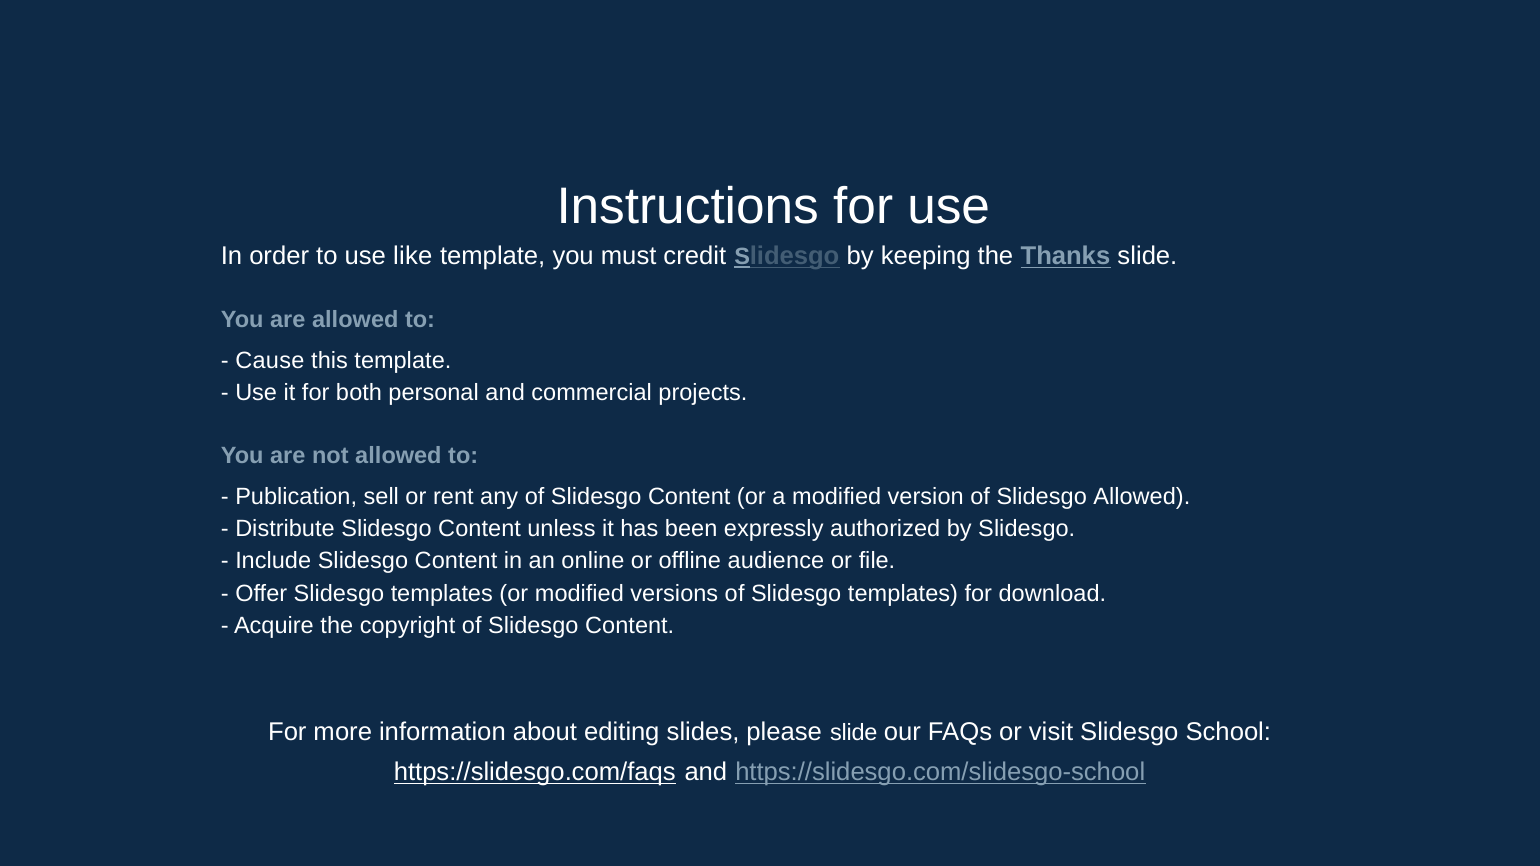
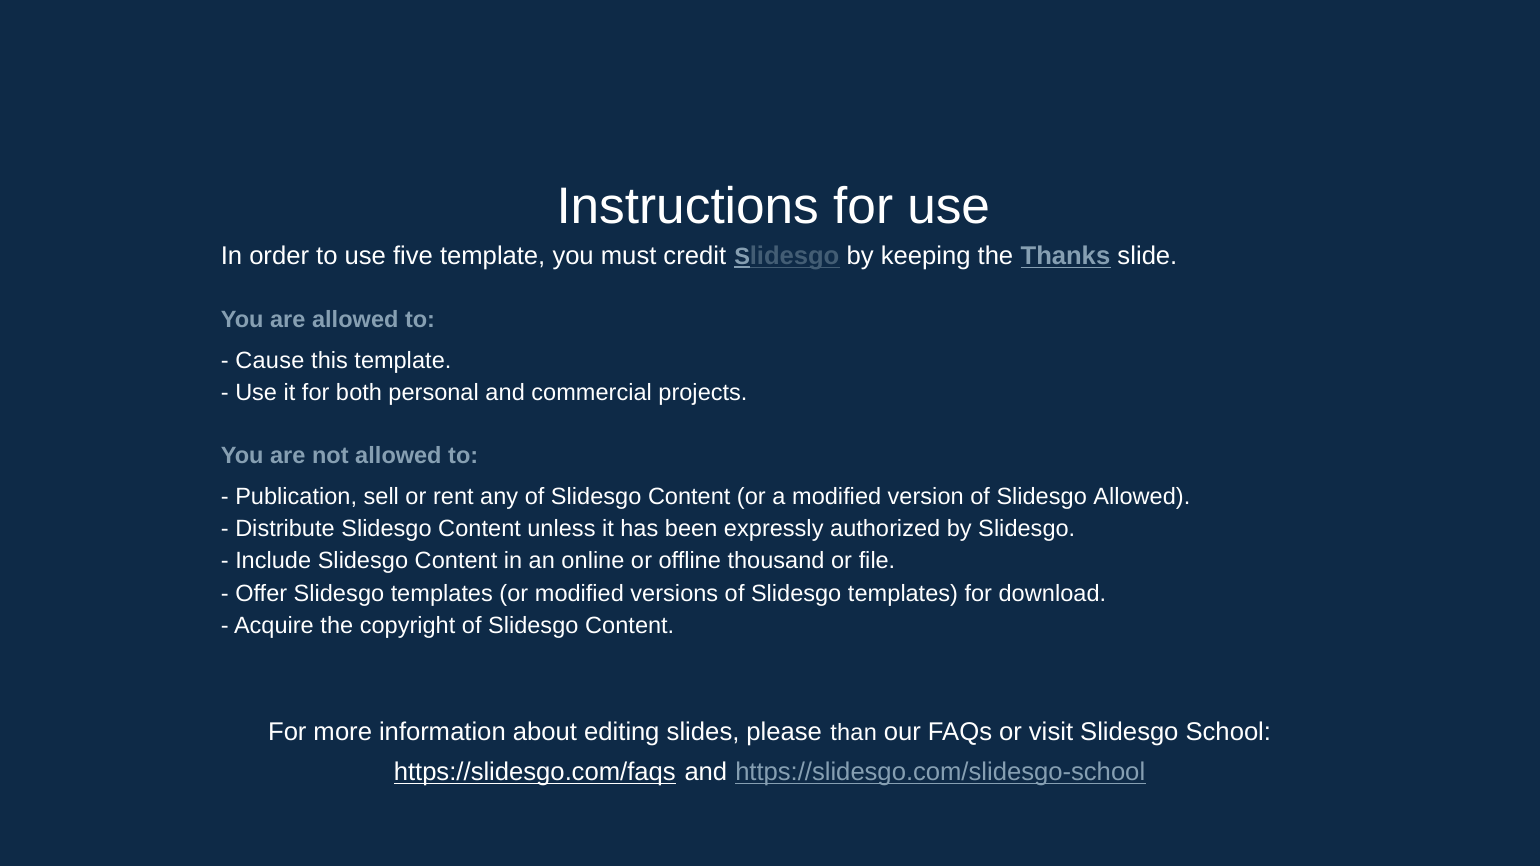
like: like -> five
audience: audience -> thousand
please slide: slide -> than
